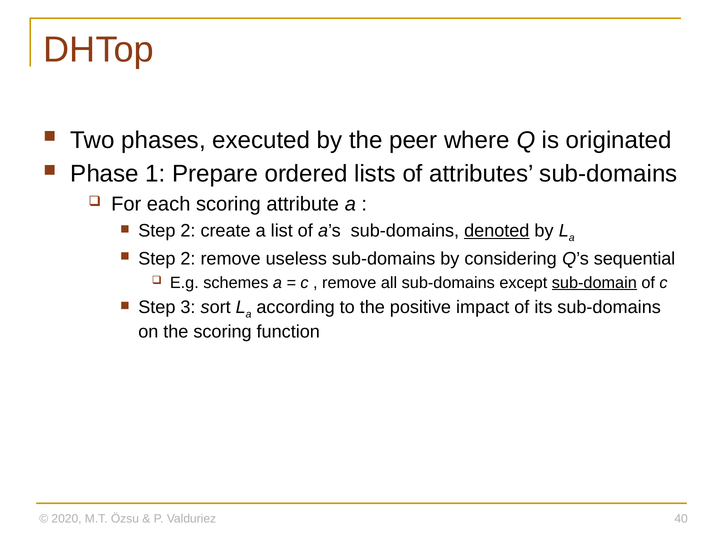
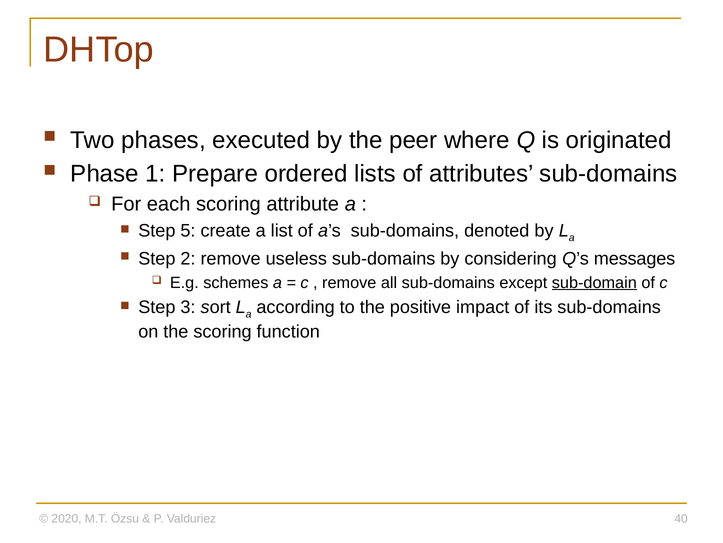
2 at (188, 230): 2 -> 5
denoted underline: present -> none
sequential: sequential -> messages
